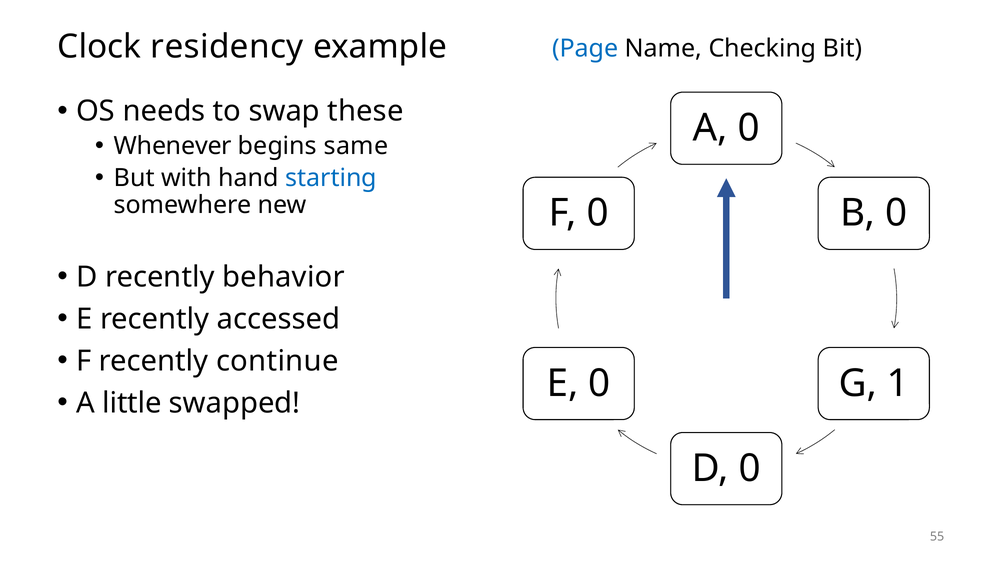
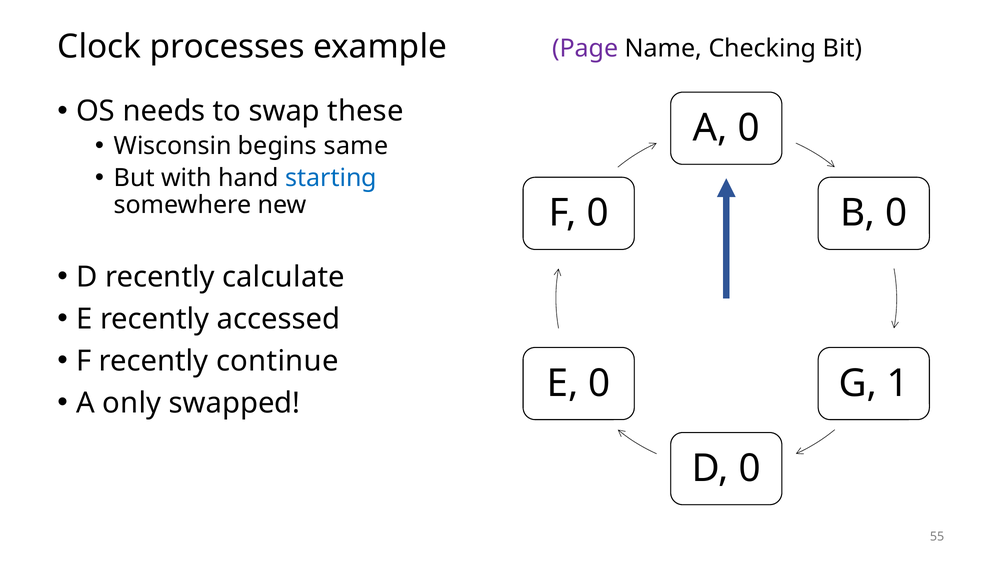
residency: residency -> processes
Page colour: blue -> purple
Whenever: Whenever -> Wisconsin
behavior: behavior -> calculate
little: little -> only
